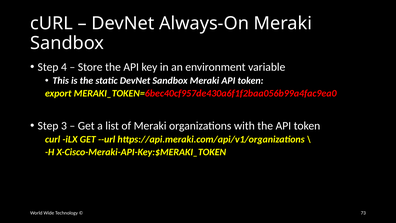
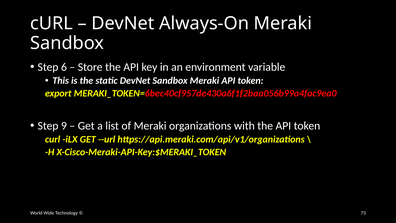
4: 4 -> 6
3: 3 -> 9
